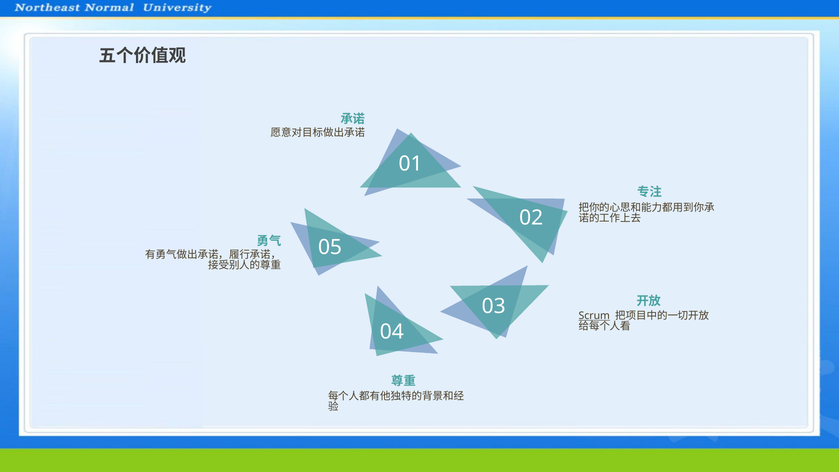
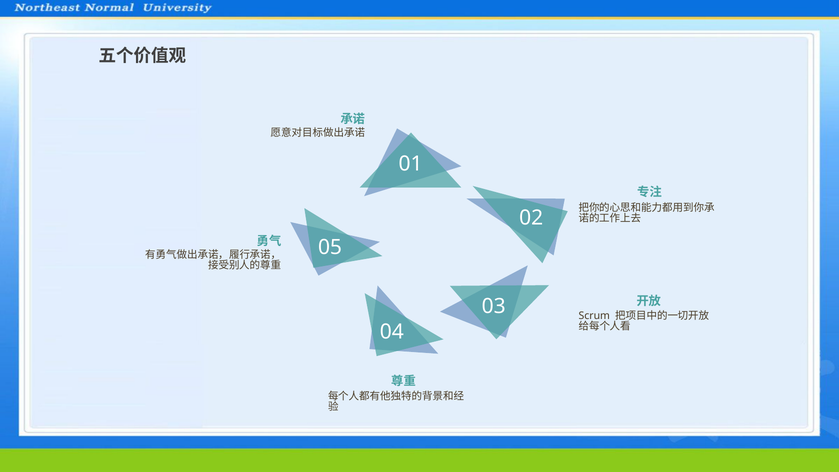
Scrum underline: present -> none
